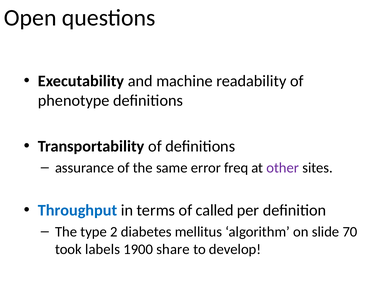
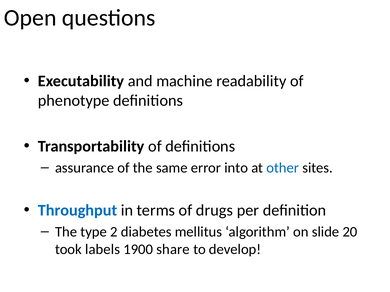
freq: freq -> into
other colour: purple -> blue
called: called -> drugs
70: 70 -> 20
